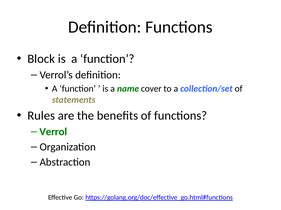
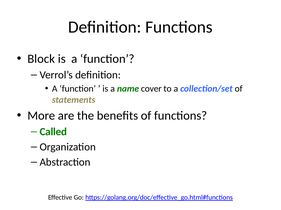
Rules: Rules -> More
Verrol: Verrol -> Called
